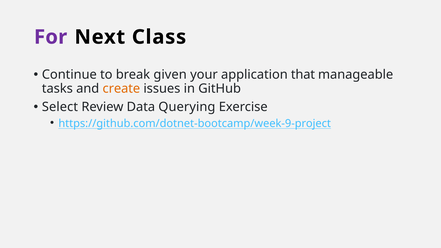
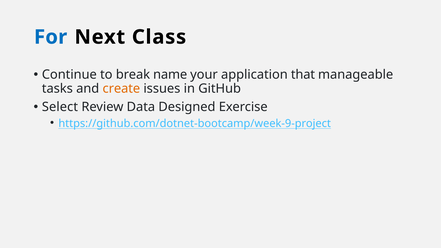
For colour: purple -> blue
given: given -> name
Querying: Querying -> Designed
